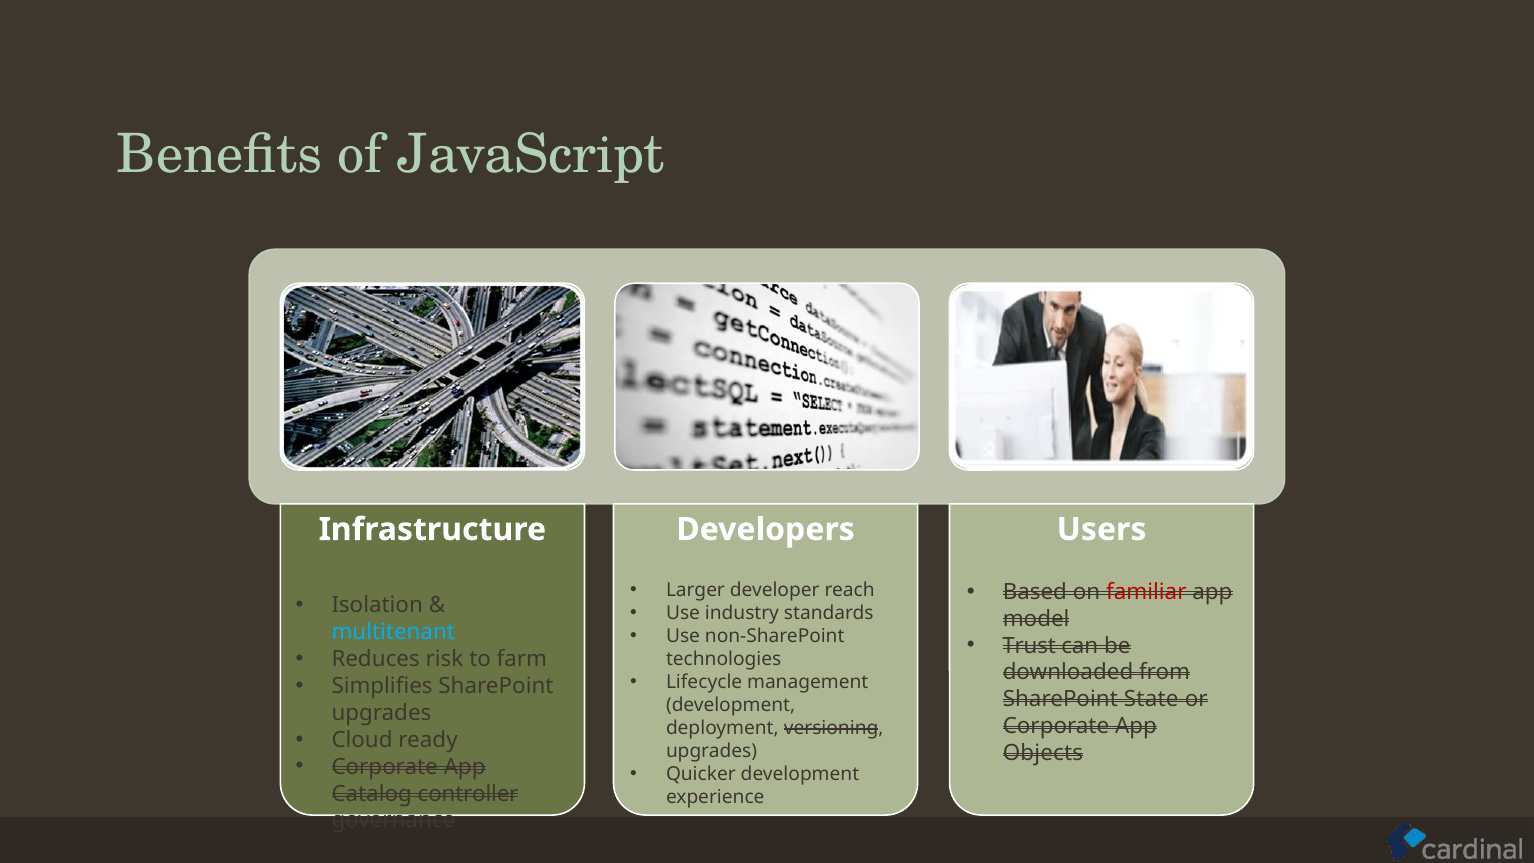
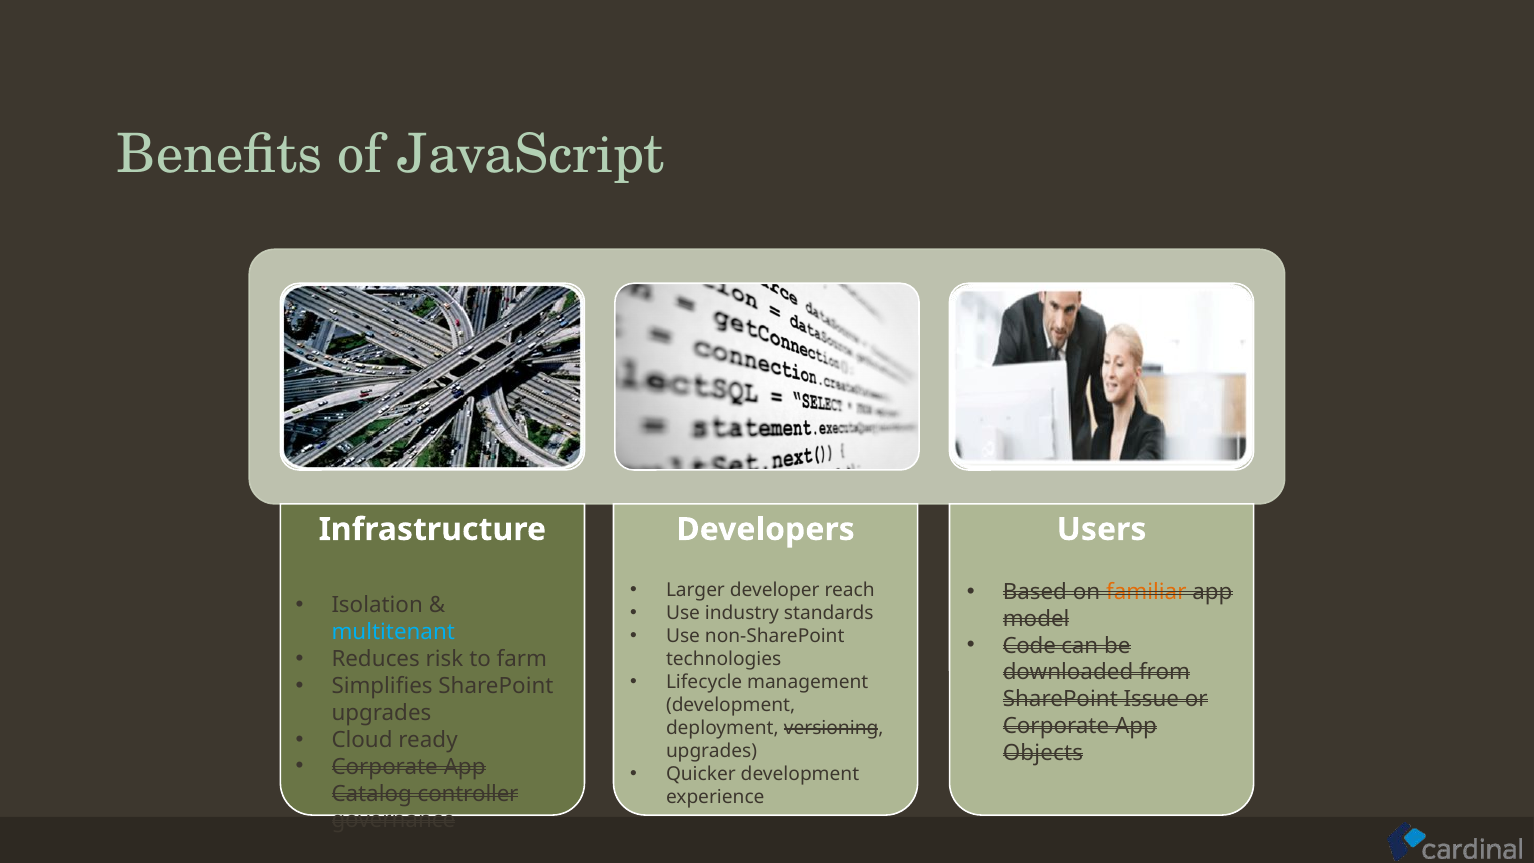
familiar colour: red -> orange
Trust: Trust -> Code
State: State -> Issue
